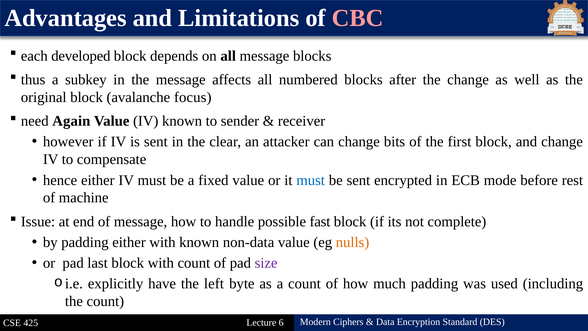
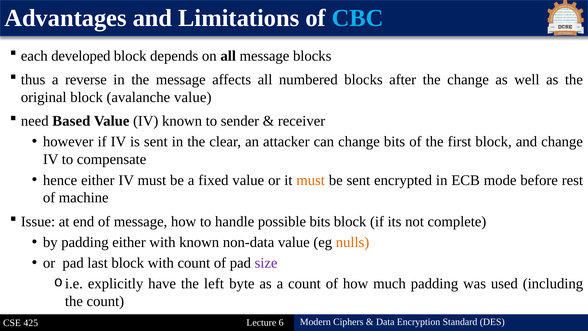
CBC colour: pink -> light blue
subkey: subkey -> reverse
avalanche focus: focus -> value
Again: Again -> Based
must at (311, 180) colour: blue -> orange
possible fast: fast -> bits
